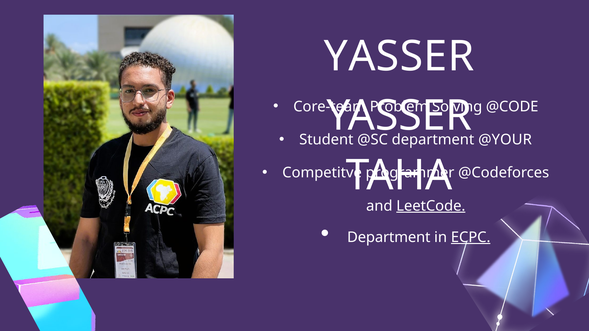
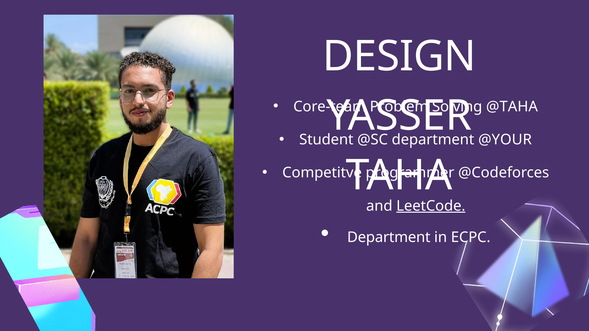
YASSER at (399, 56): YASSER -> DESIGN
@CODE: @CODE -> @TAHA
ECPC underline: present -> none
